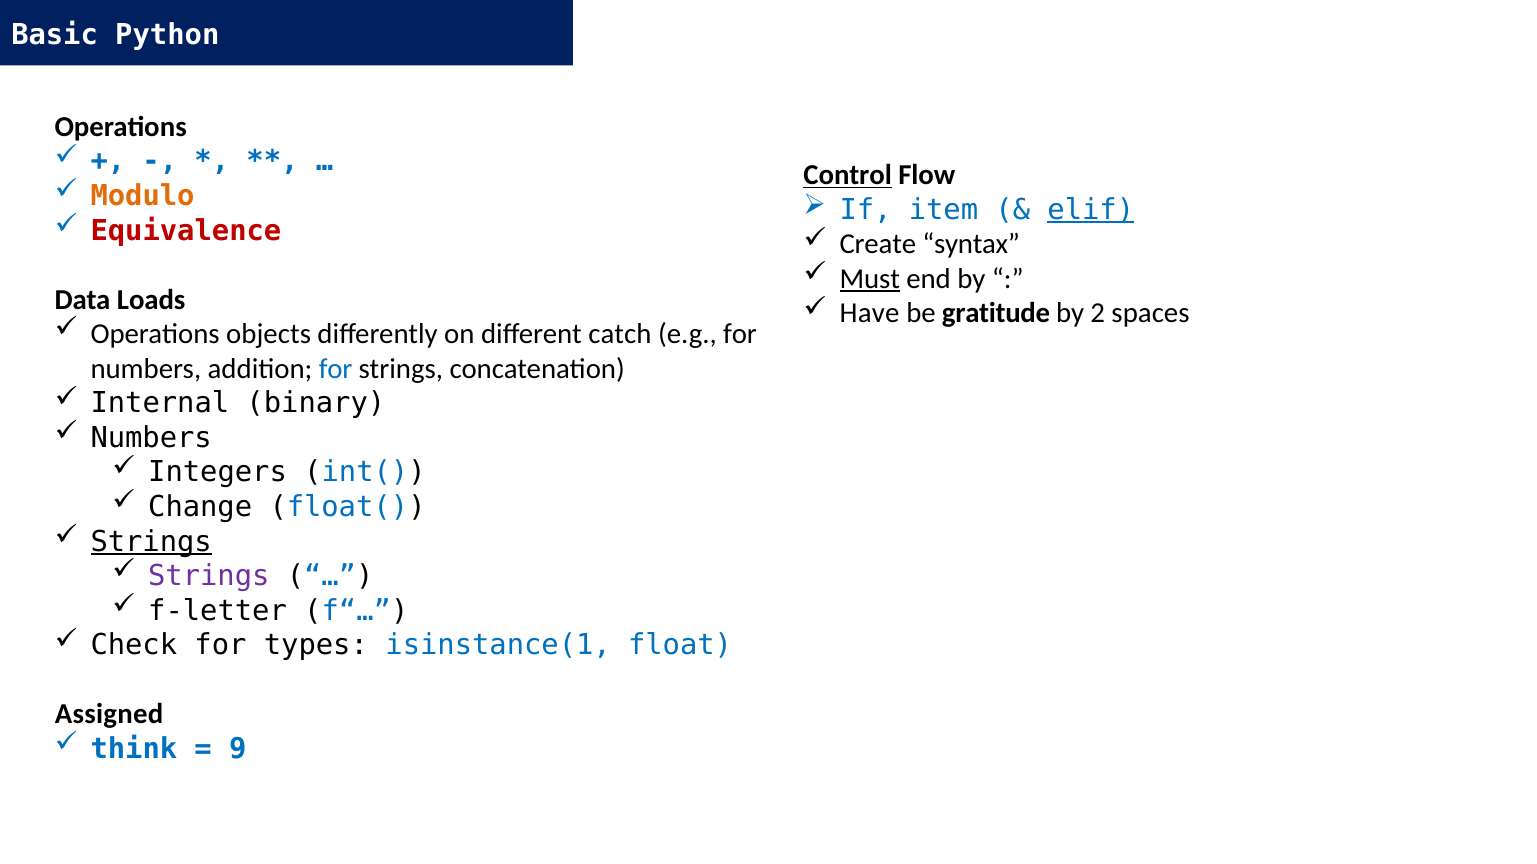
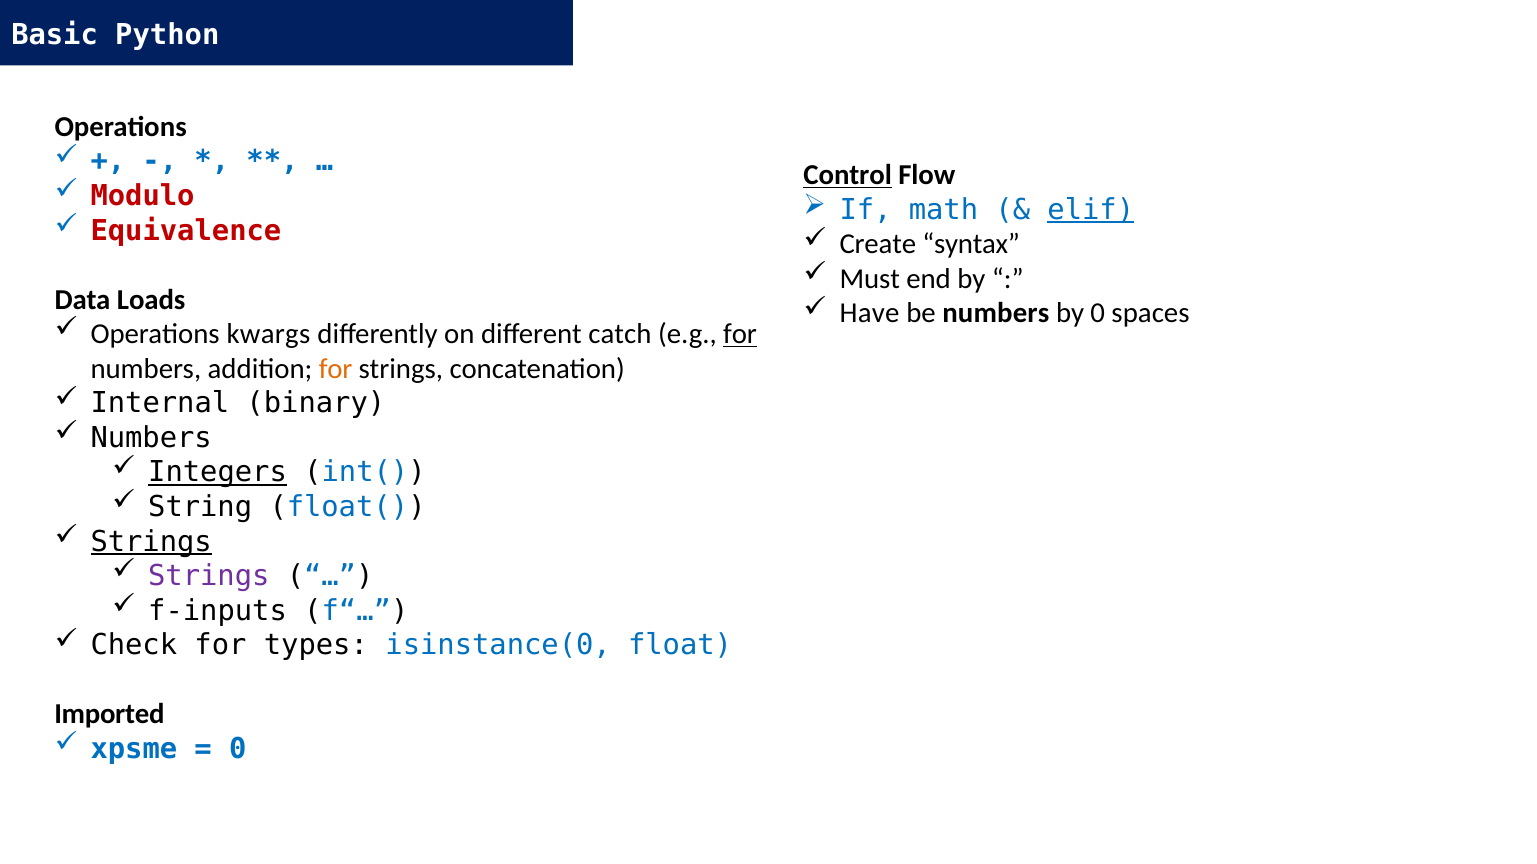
Modulo colour: orange -> red
item: item -> math
Must underline: present -> none
be gratitude: gratitude -> numbers
by 2: 2 -> 0
objects: objects -> kwargs
for at (740, 334) underline: none -> present
for at (336, 369) colour: blue -> orange
Integers underline: none -> present
Change: Change -> String
f-letter: f-letter -> f-inputs
isinstance(1: isinstance(1 -> isinstance(0
Assigned: Assigned -> Imported
think: think -> xpsme
9 at (238, 749): 9 -> 0
